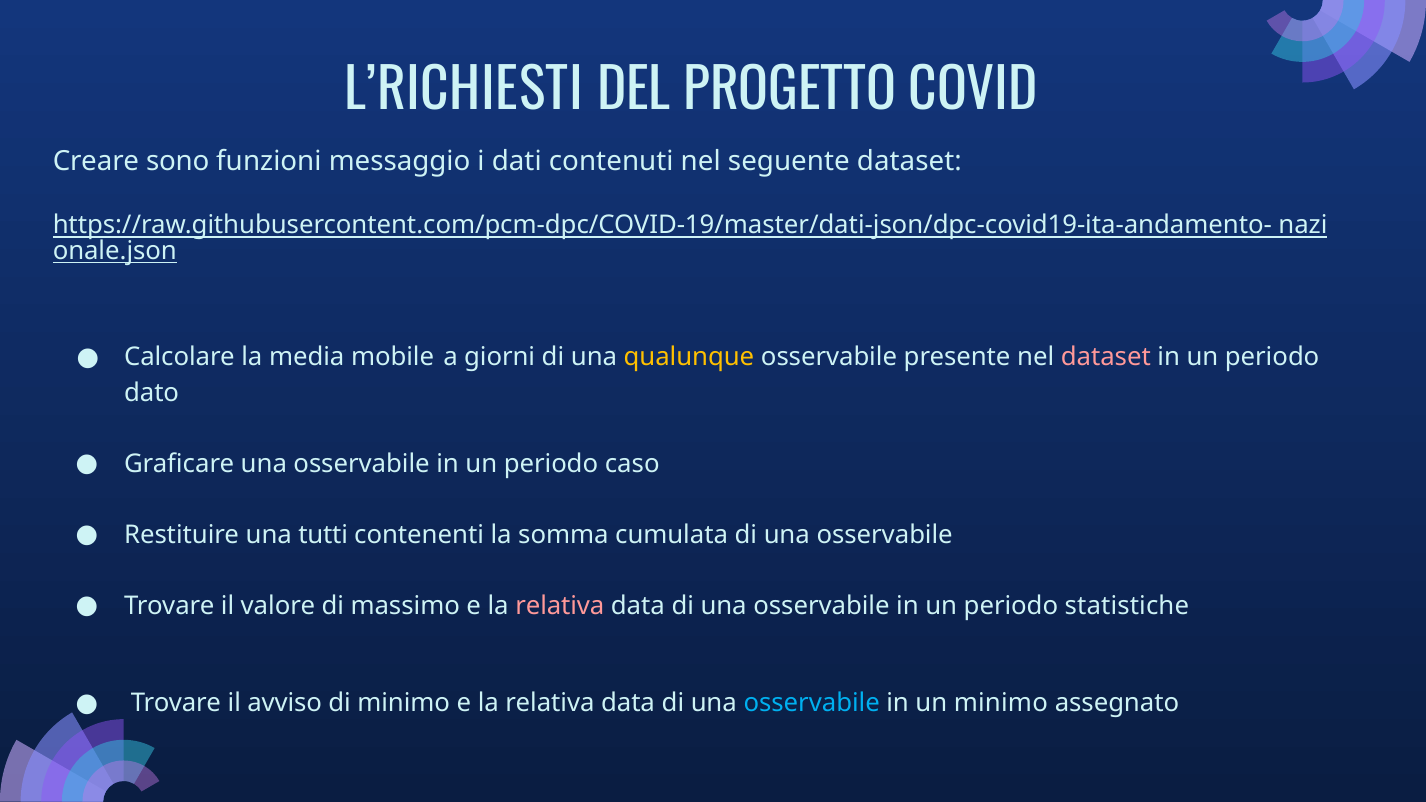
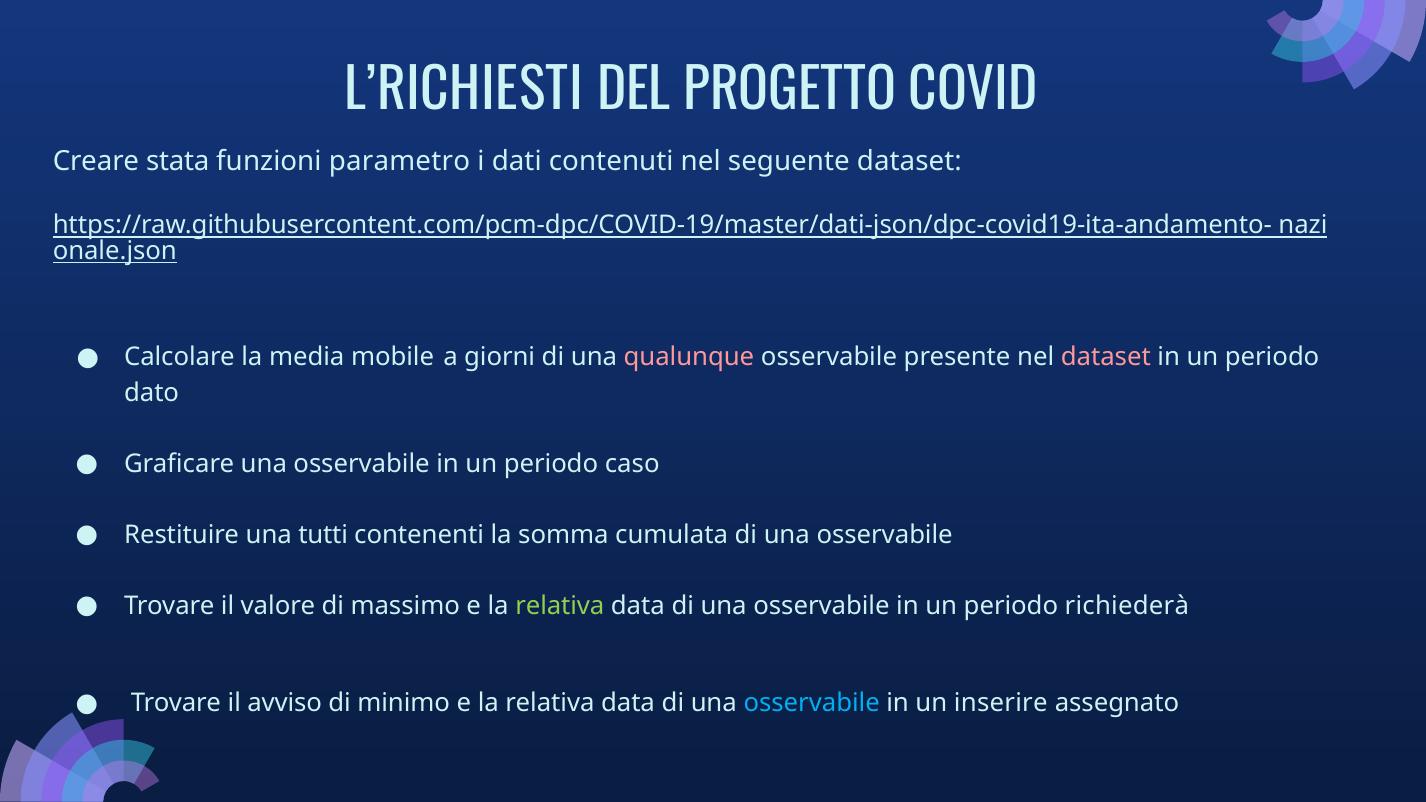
sono: sono -> stata
messaggio: messaggio -> parametro
qualunque colour: yellow -> pink
relativa at (560, 606) colour: pink -> light green
statistiche: statistiche -> richiederà
un minimo: minimo -> inserire
